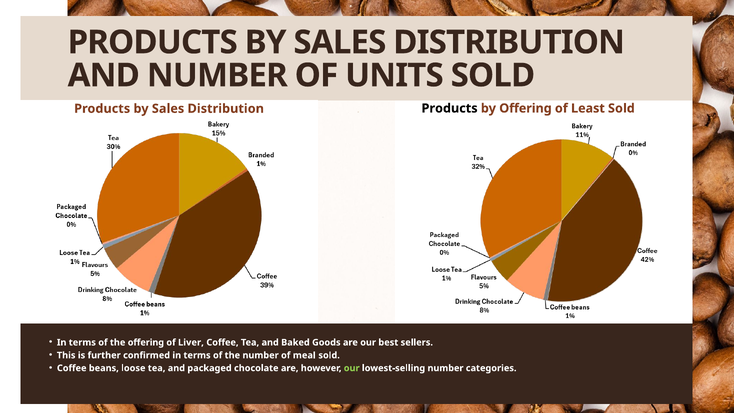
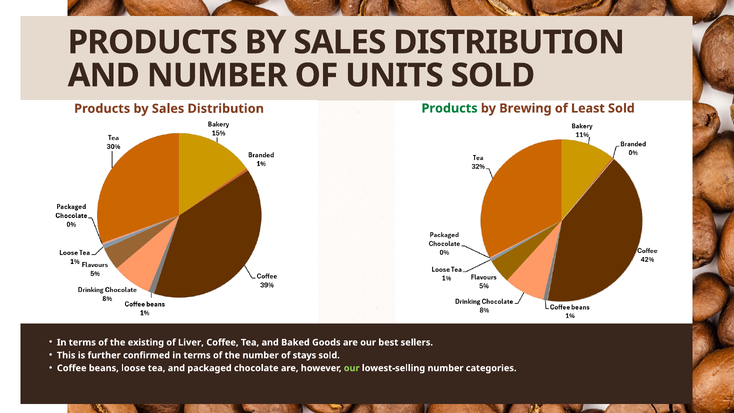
Products at (450, 108) colour: black -> green
by Offering: Offering -> Brewing
the offering: offering -> existing
meal: meal -> stays
